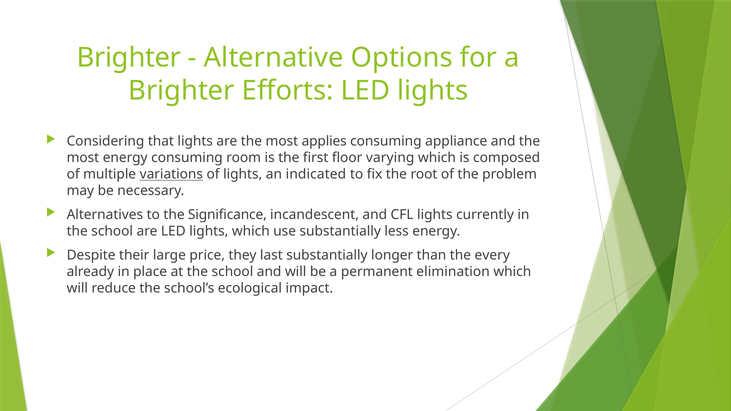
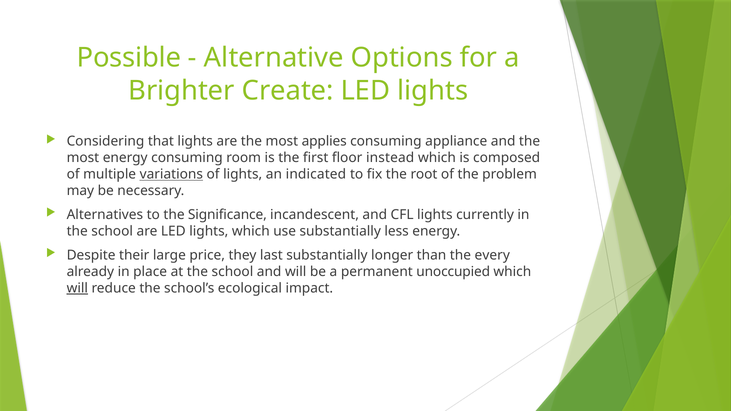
Brighter at (129, 58): Brighter -> Possible
Efforts: Efforts -> Create
varying: varying -> instead
elimination: elimination -> unoccupied
will at (77, 288) underline: none -> present
